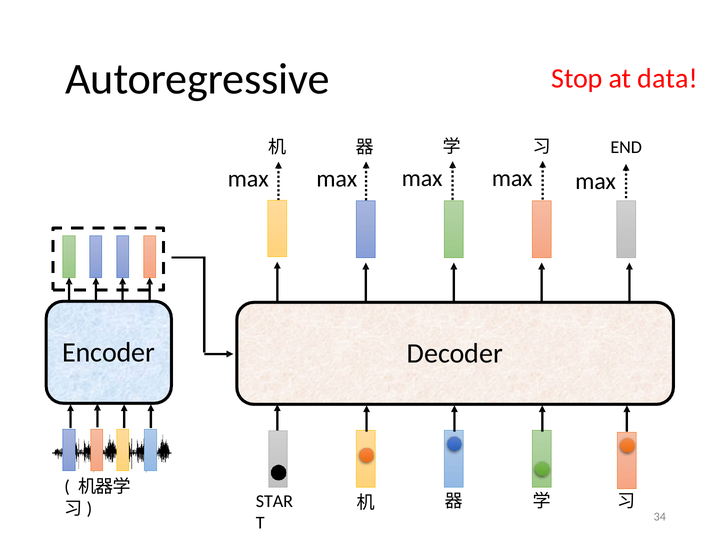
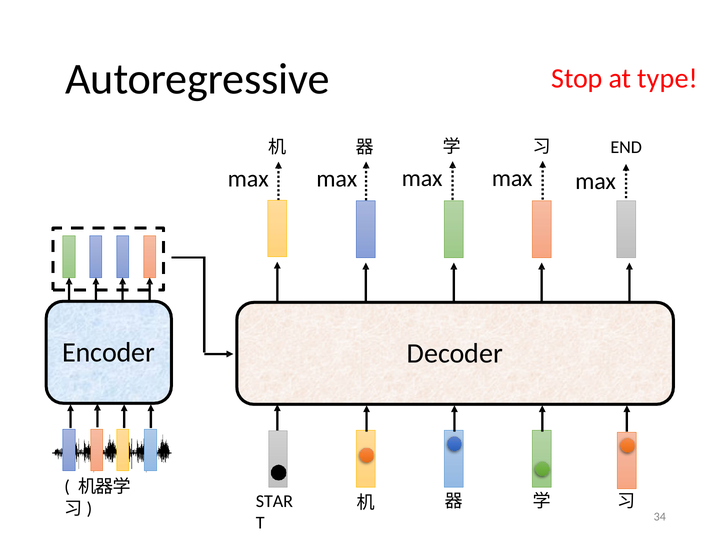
data: data -> type
